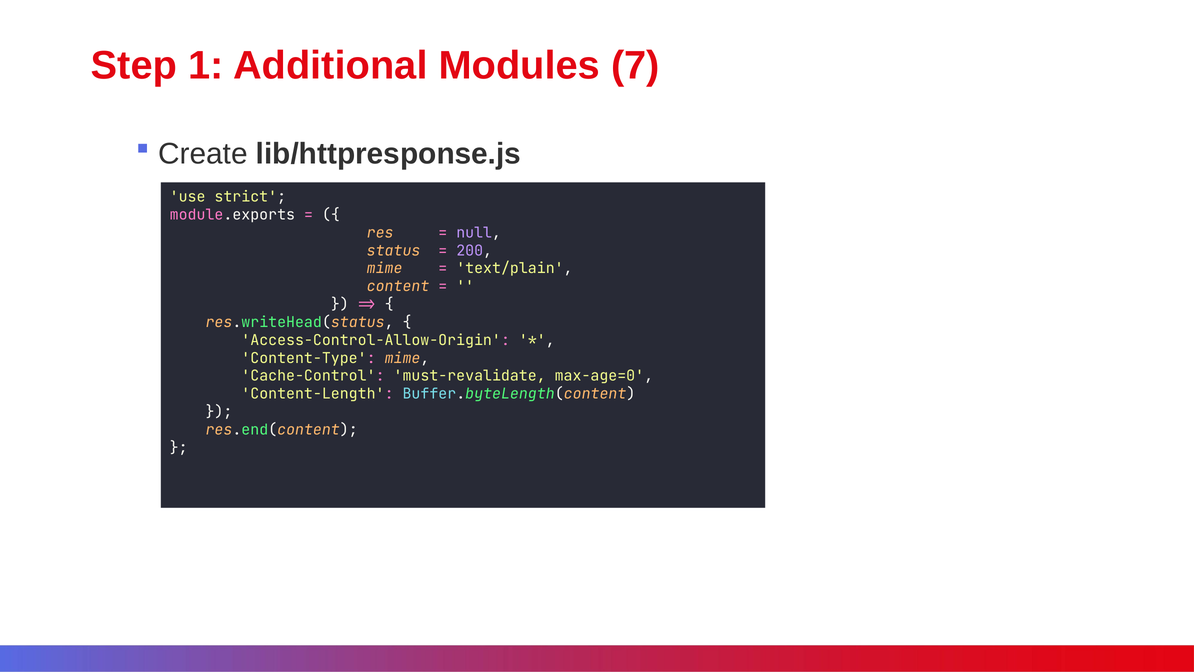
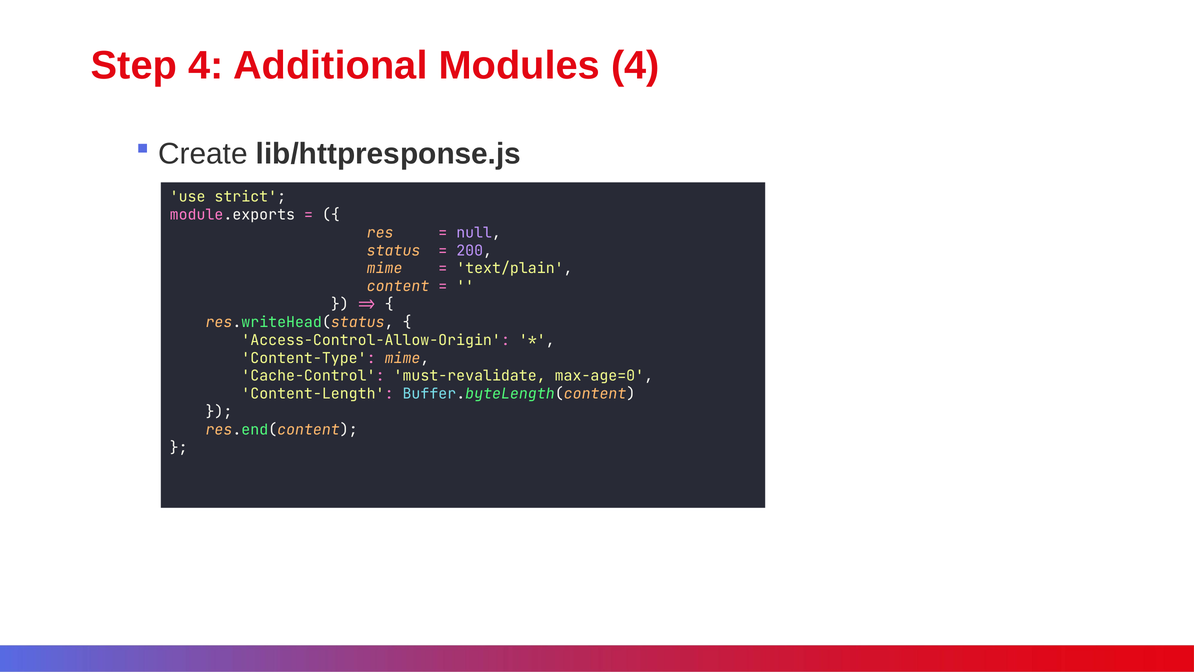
Step 1: 1 -> 4
Modules 7: 7 -> 4
